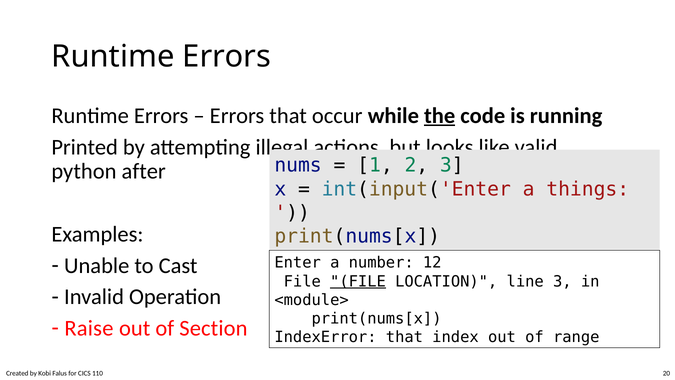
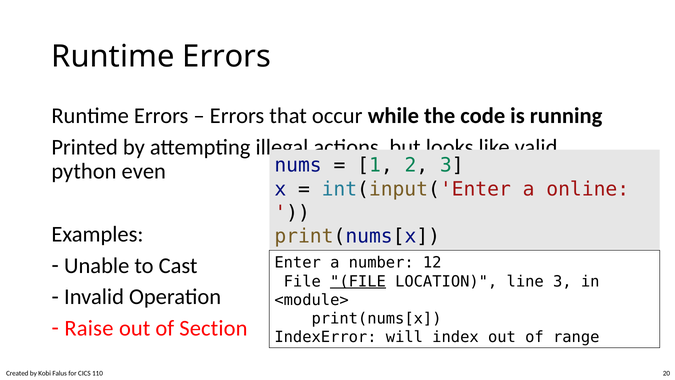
the underline: present -> none
after: after -> even
things: things -> online
IndexError that: that -> will
